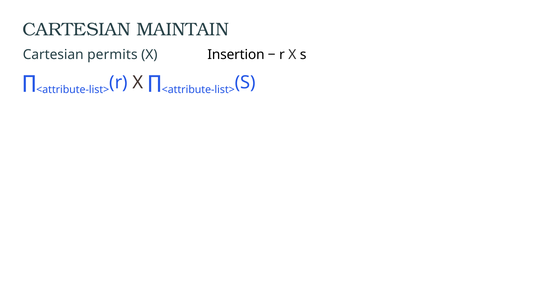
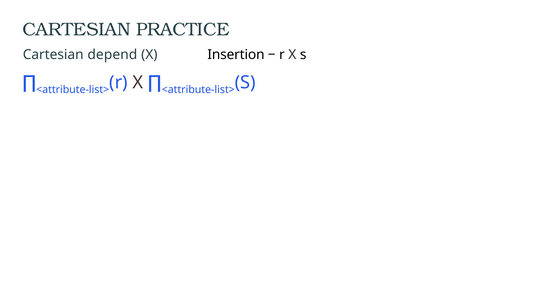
MAINTAIN: MAINTAIN -> PRACTICE
permits: permits -> depend
